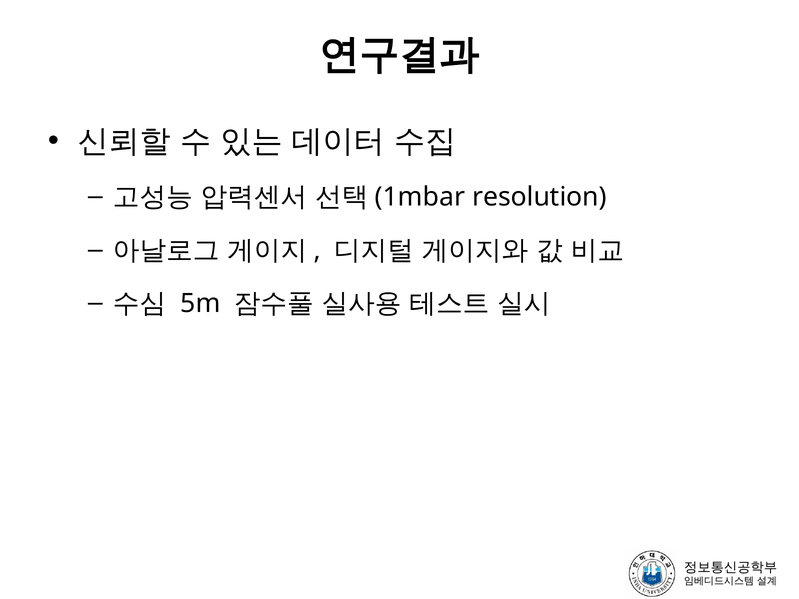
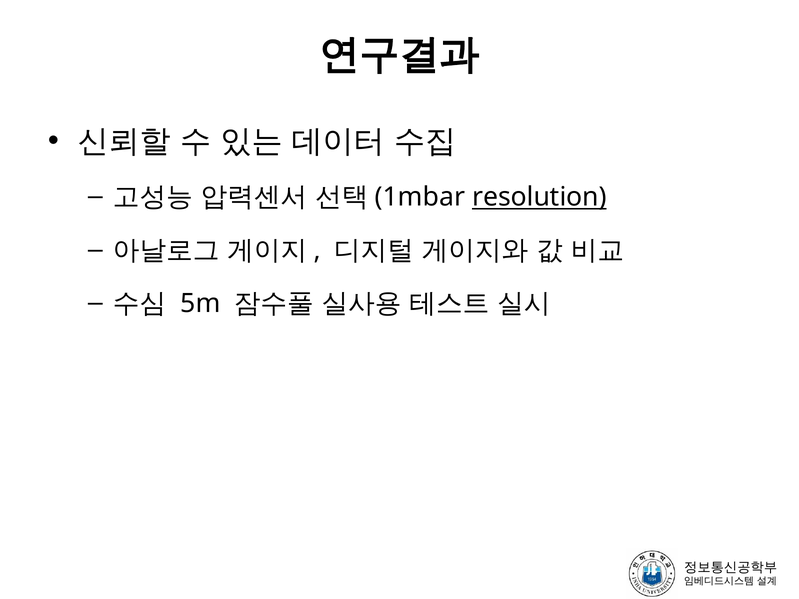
resolution underline: none -> present
